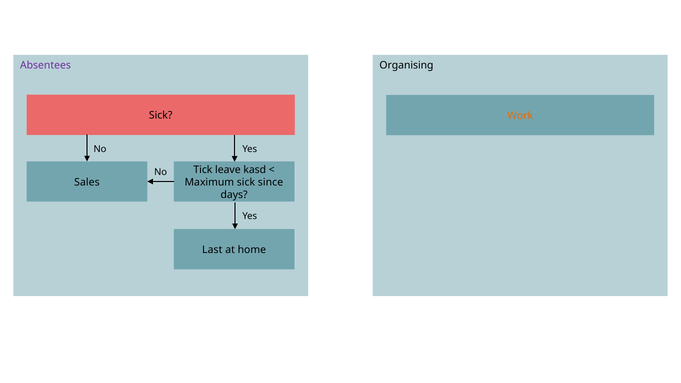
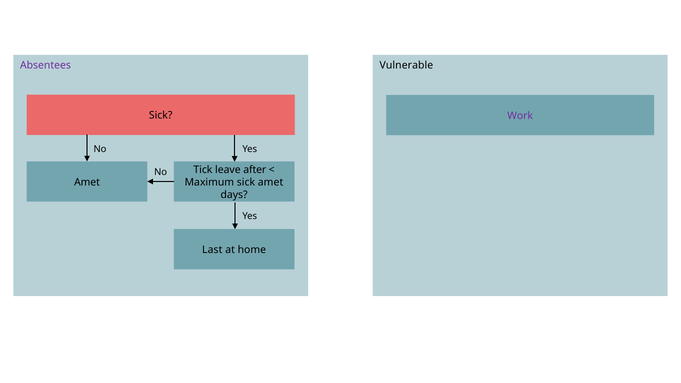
Organising: Organising -> Vulnerable
Work colour: orange -> purple
kasd: kasd -> after
Sales at (87, 182): Sales -> Amet
sick since: since -> amet
